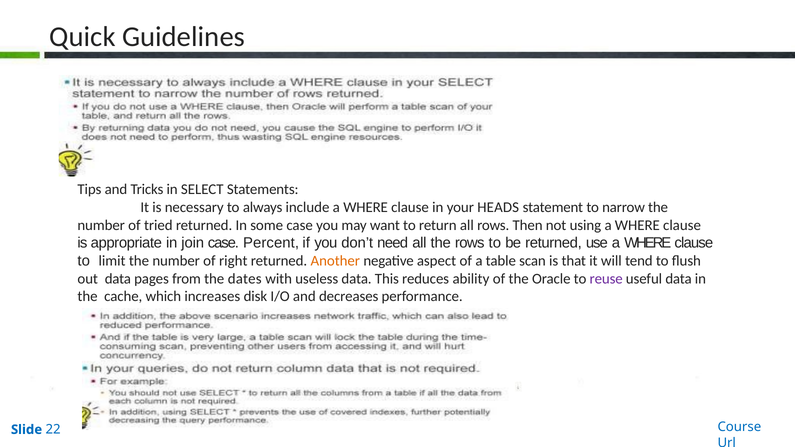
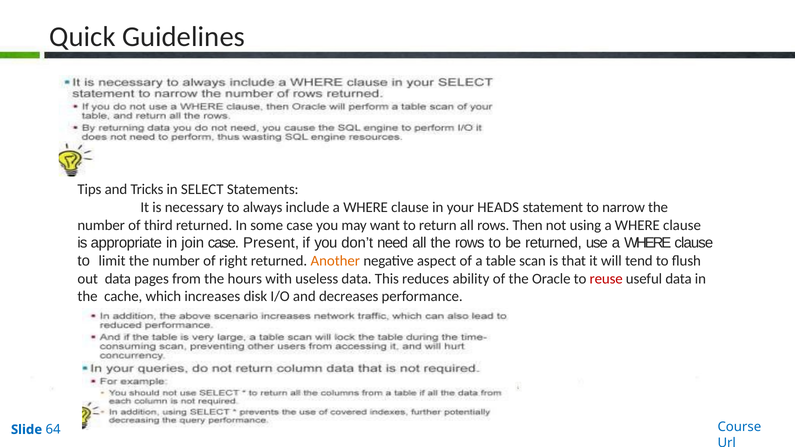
tried: tried -> third
Percent: Percent -> Present
dates: dates -> hours
reuse colour: purple -> red
22: 22 -> 64
